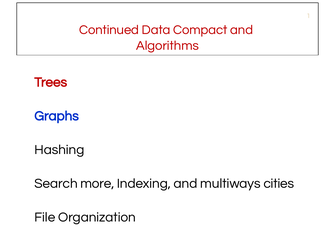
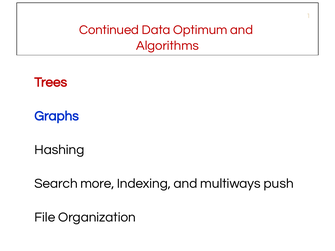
Compact: Compact -> Optimum
cities: cities -> push
